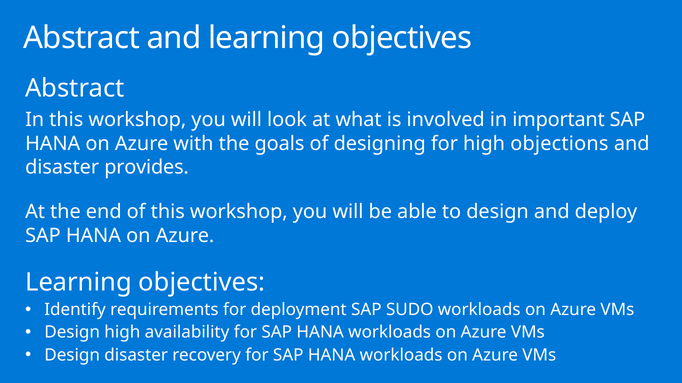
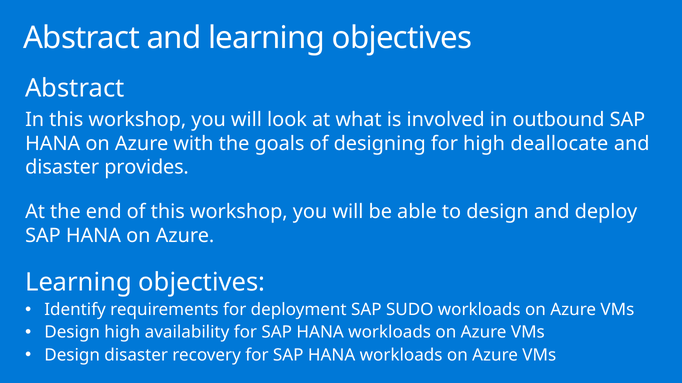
important: important -> outbound
objections: objections -> deallocate
